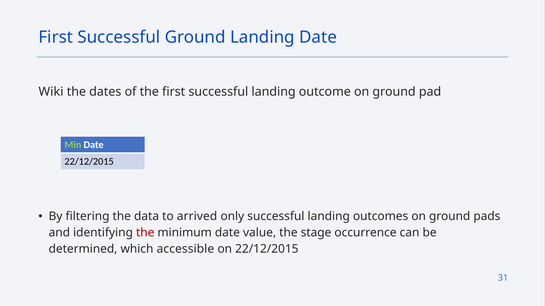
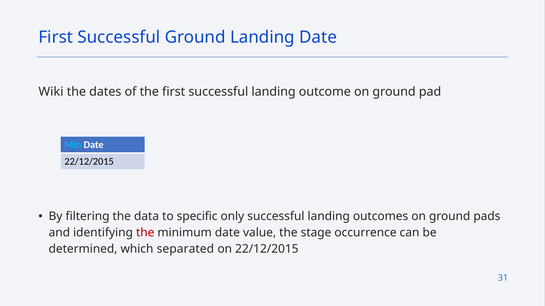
Min colour: light green -> light blue
arrived: arrived -> specific
accessible: accessible -> separated
